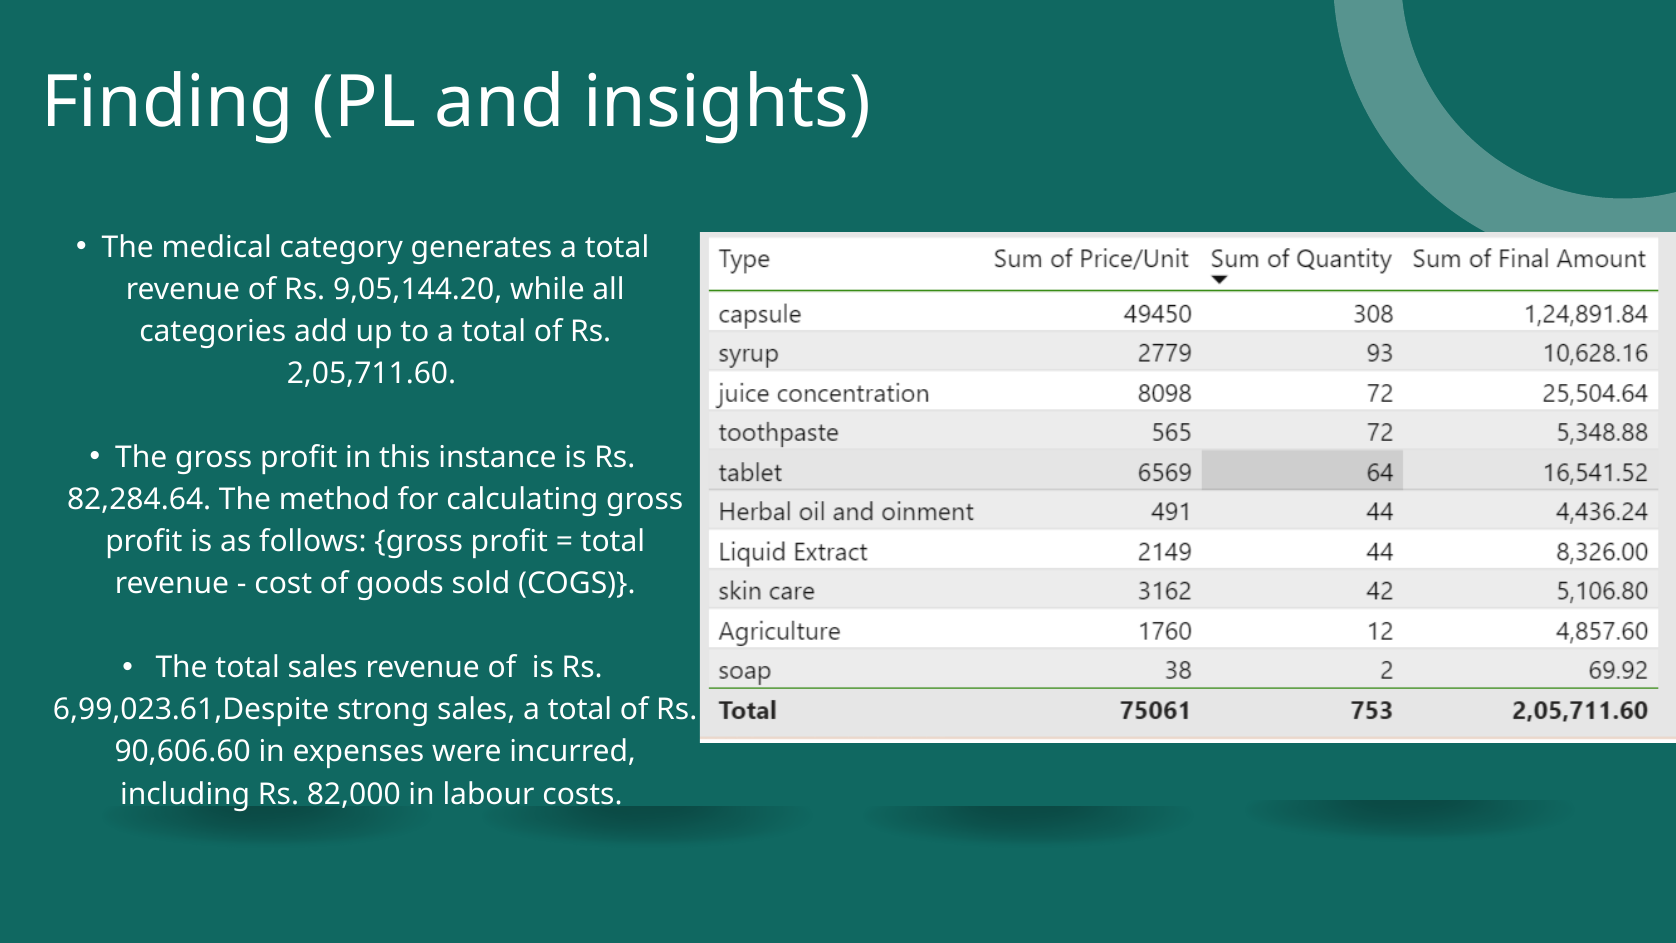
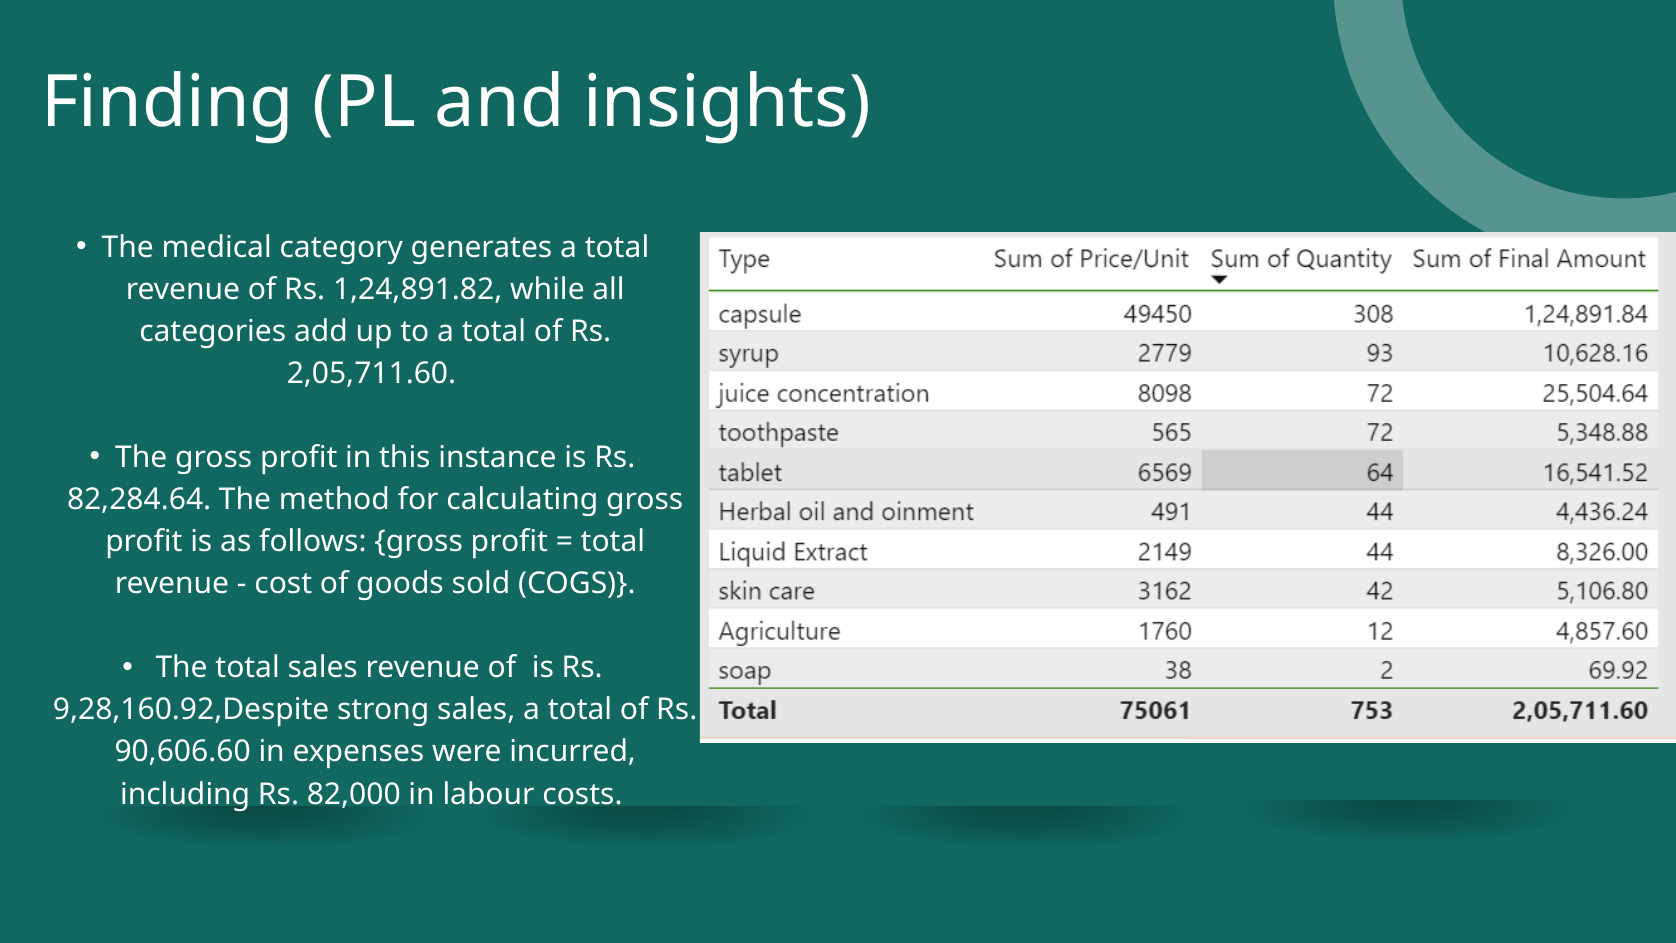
9,05,144.20: 9,05,144.20 -> 1,24,891.82
6,99,023.61,Despite: 6,99,023.61,Despite -> 9,28,160.92,Despite
